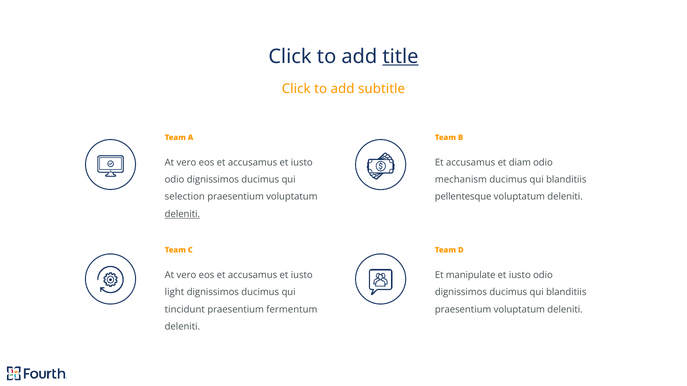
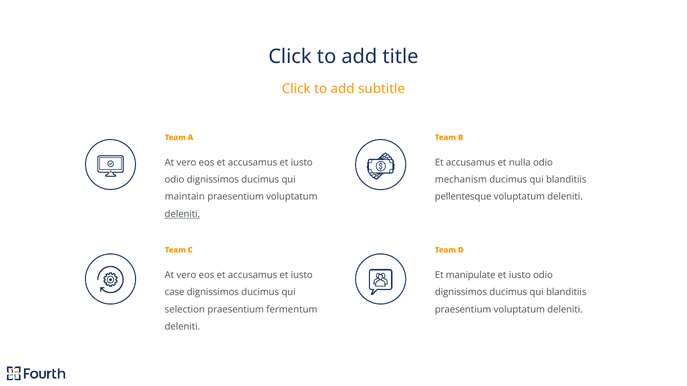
title underline: present -> none
diam: diam -> nulla
selection: selection -> maintain
light: light -> case
tincidunt: tincidunt -> selection
